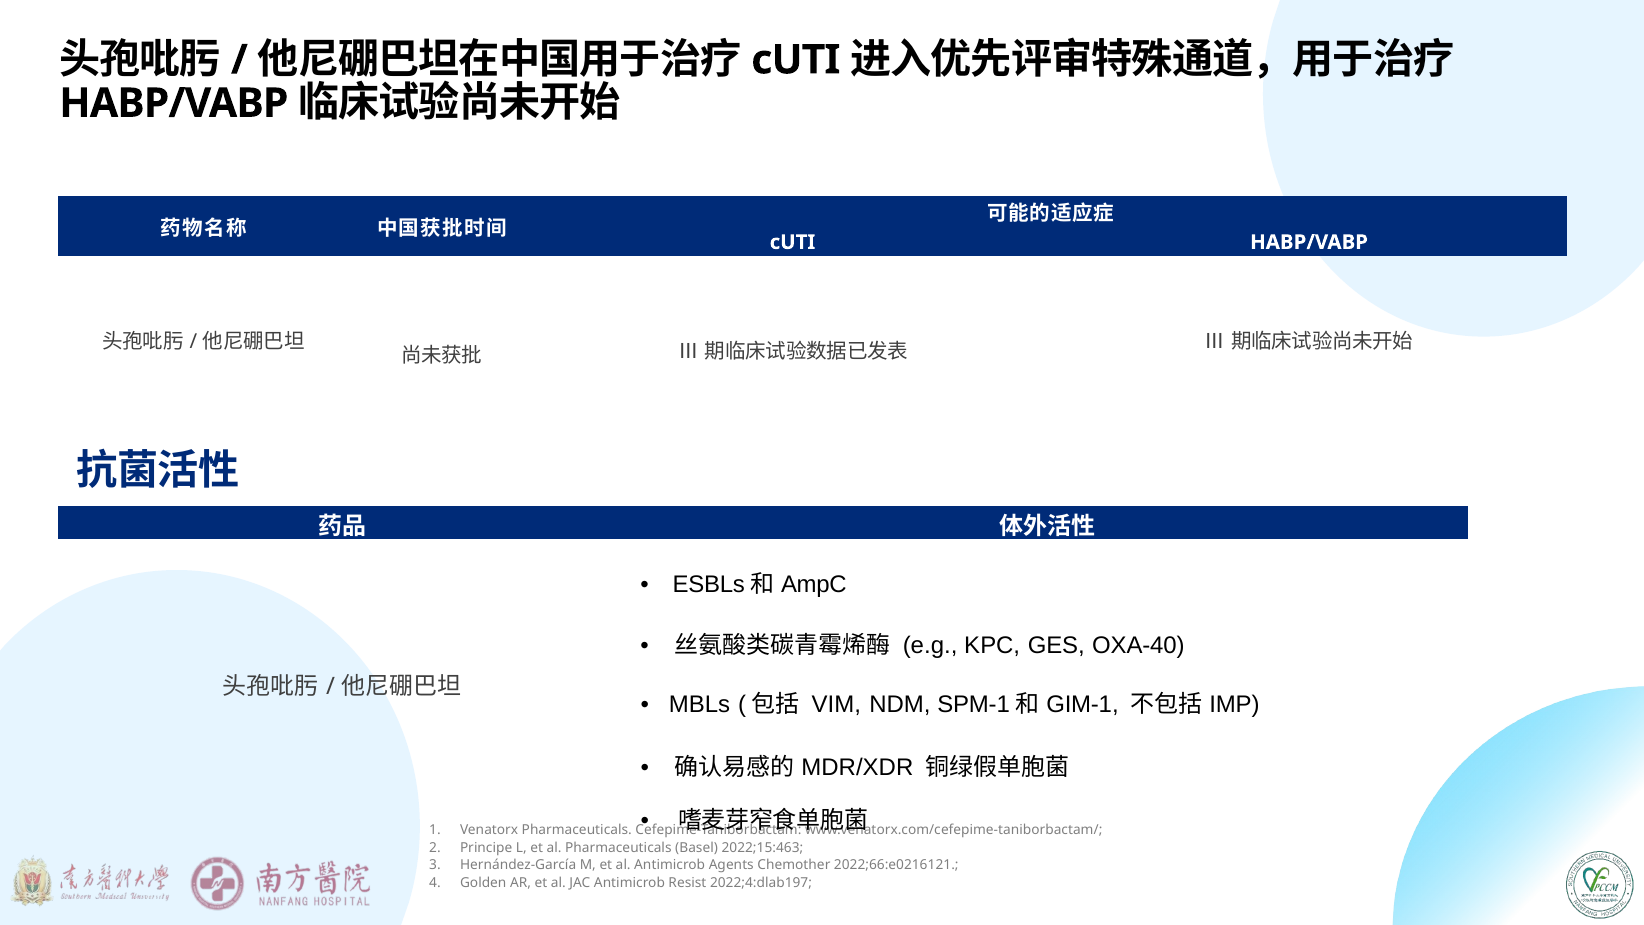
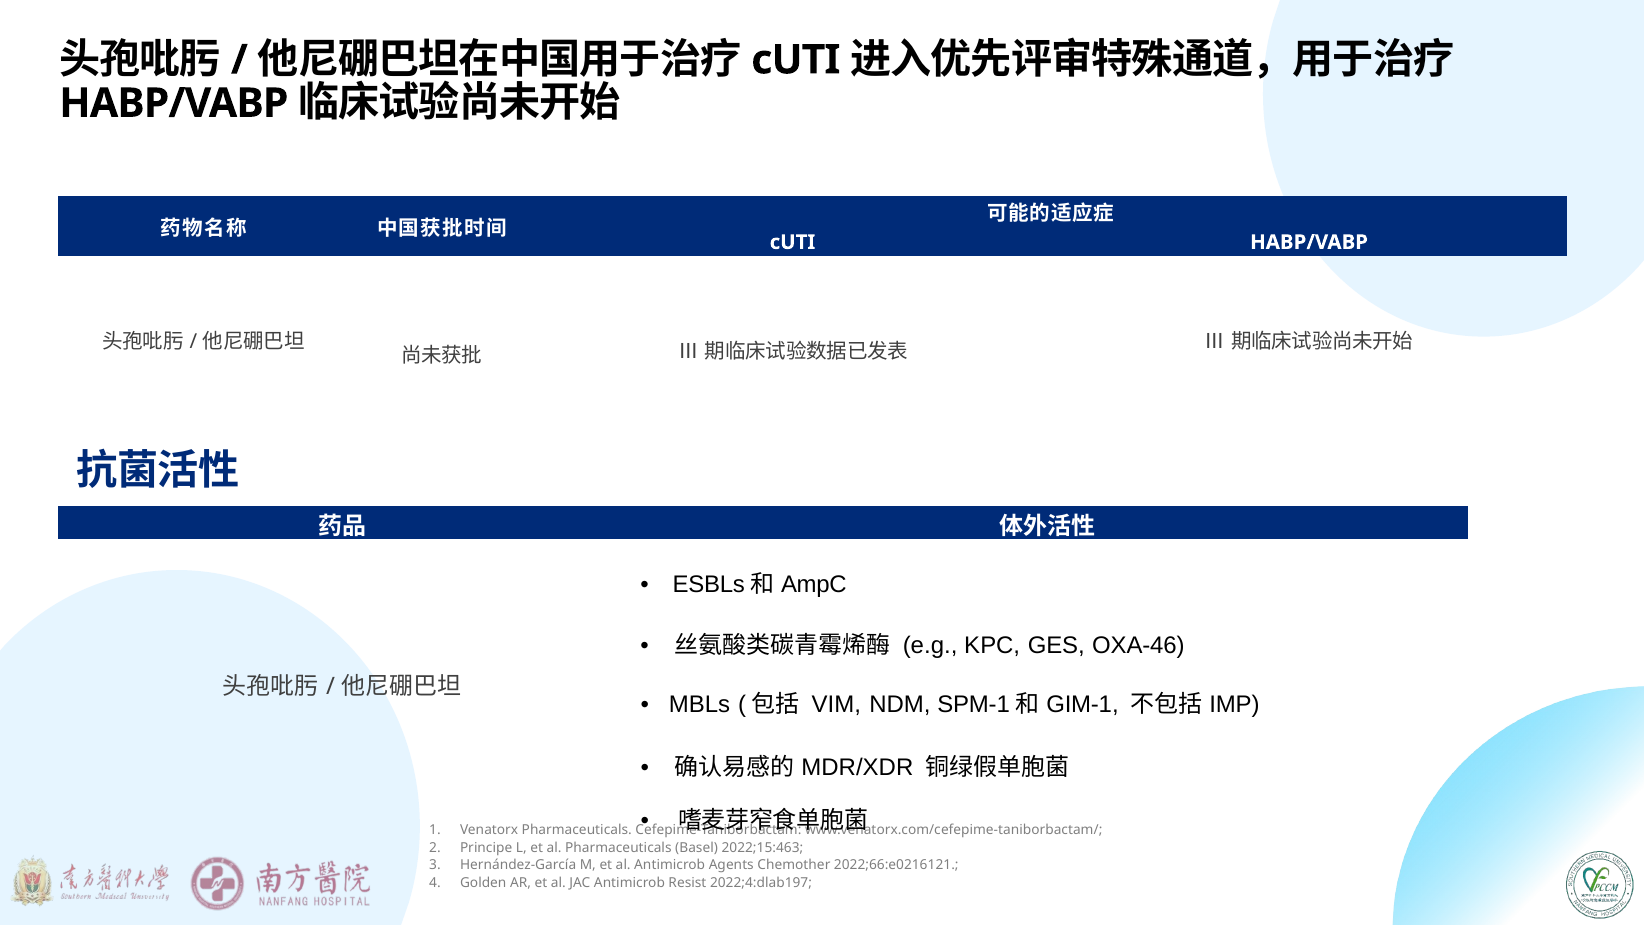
OXA-40: OXA-40 -> OXA-46
